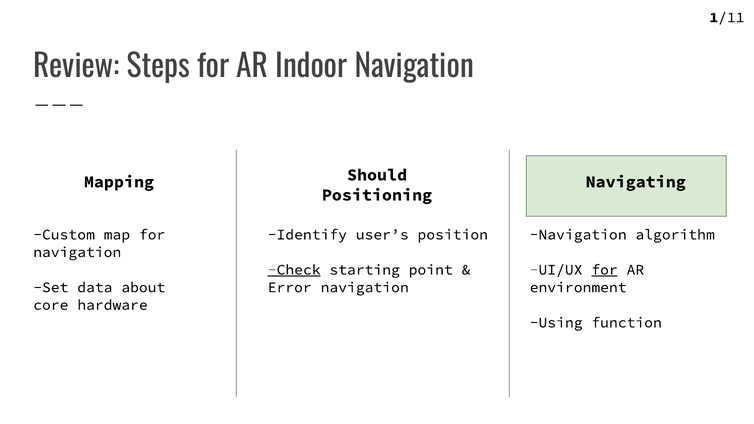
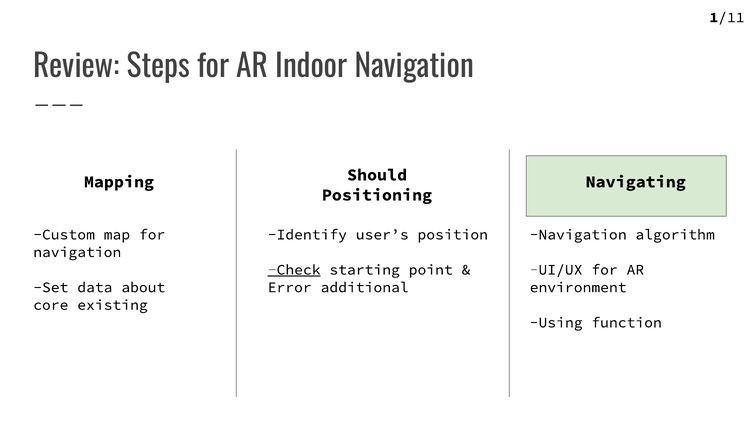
for at (605, 270) underline: present -> none
Error navigation: navigation -> additional
hardware: hardware -> existing
